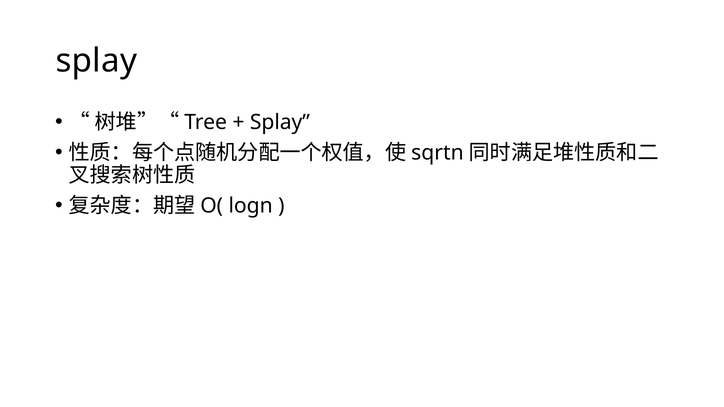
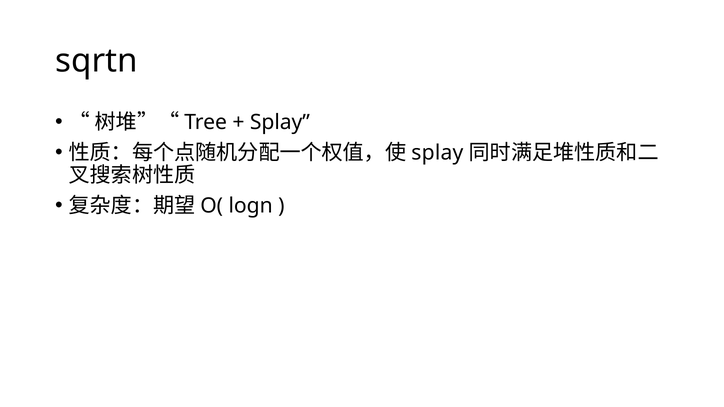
splay at (96, 61): splay -> sqrtn
sqrtn at (437, 153): sqrtn -> splay
